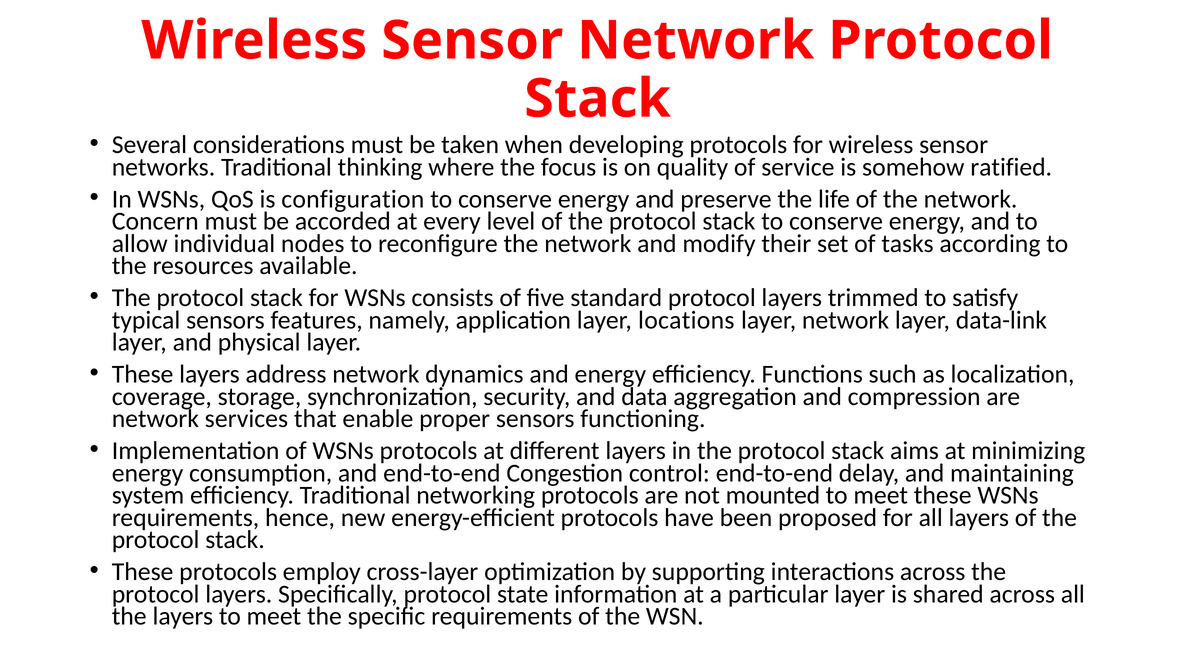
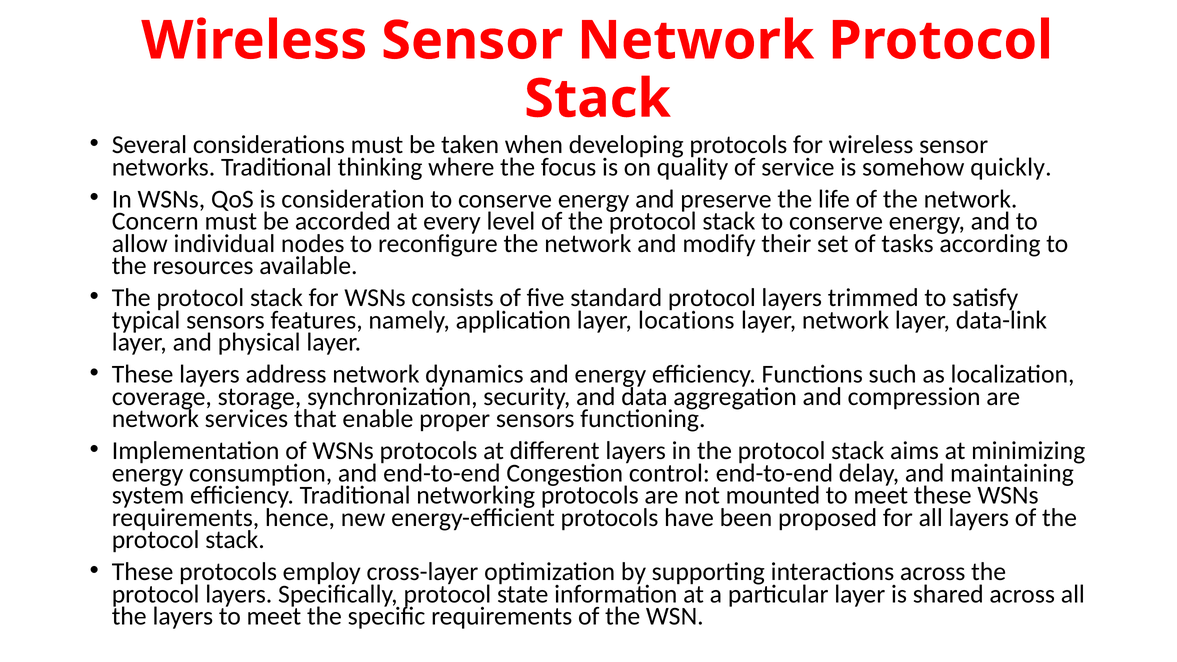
ratified: ratified -> quickly
configuration: configuration -> consideration
